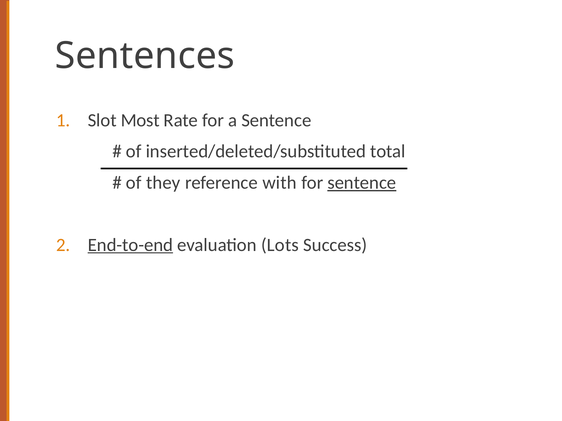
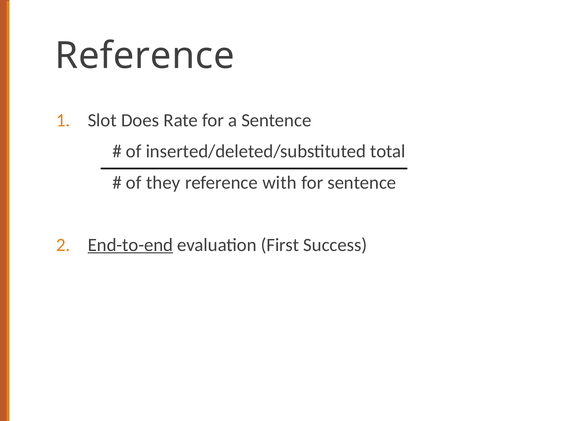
Sentences at (145, 56): Sentences -> Reference
Most: Most -> Does
sentence at (362, 183) underline: present -> none
Lots: Lots -> First
